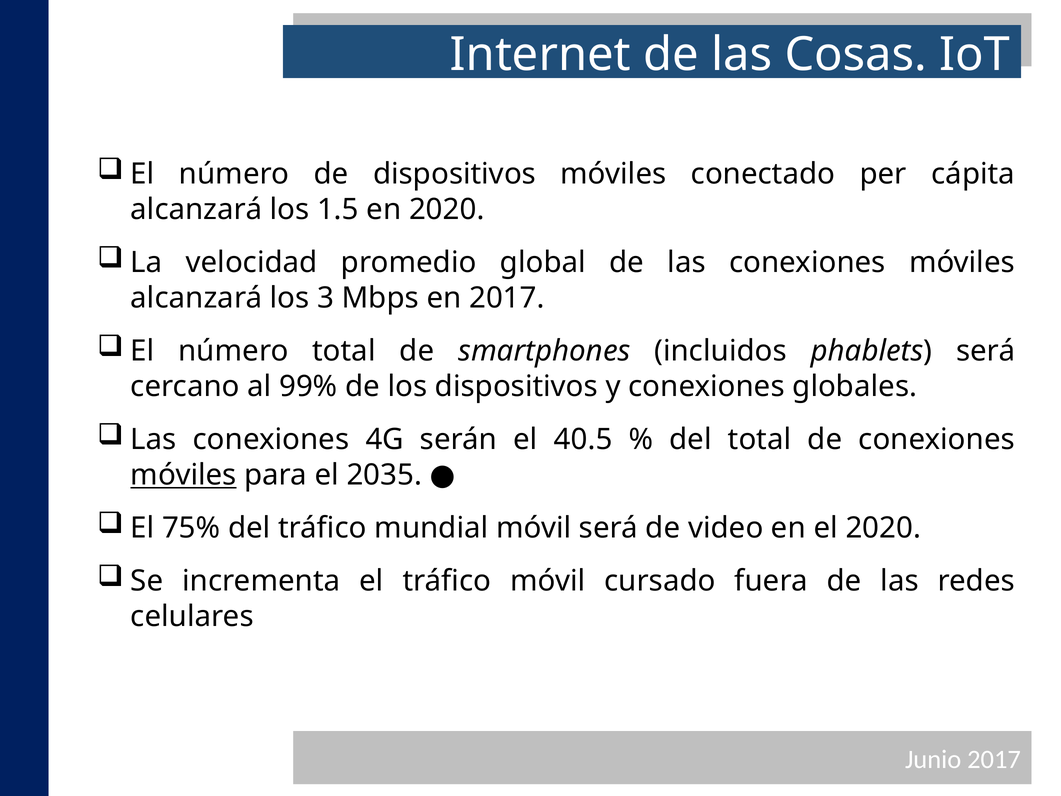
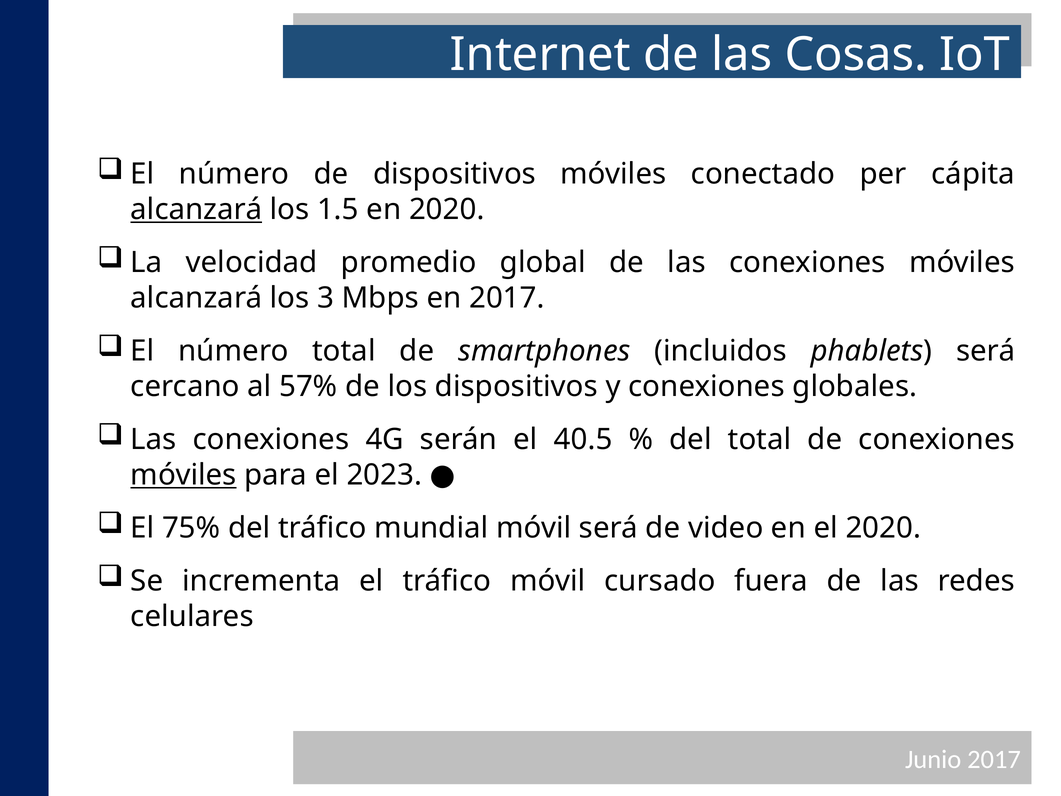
alcanzará at (196, 210) underline: none -> present
99%: 99% -> 57%
2035: 2035 -> 2023
